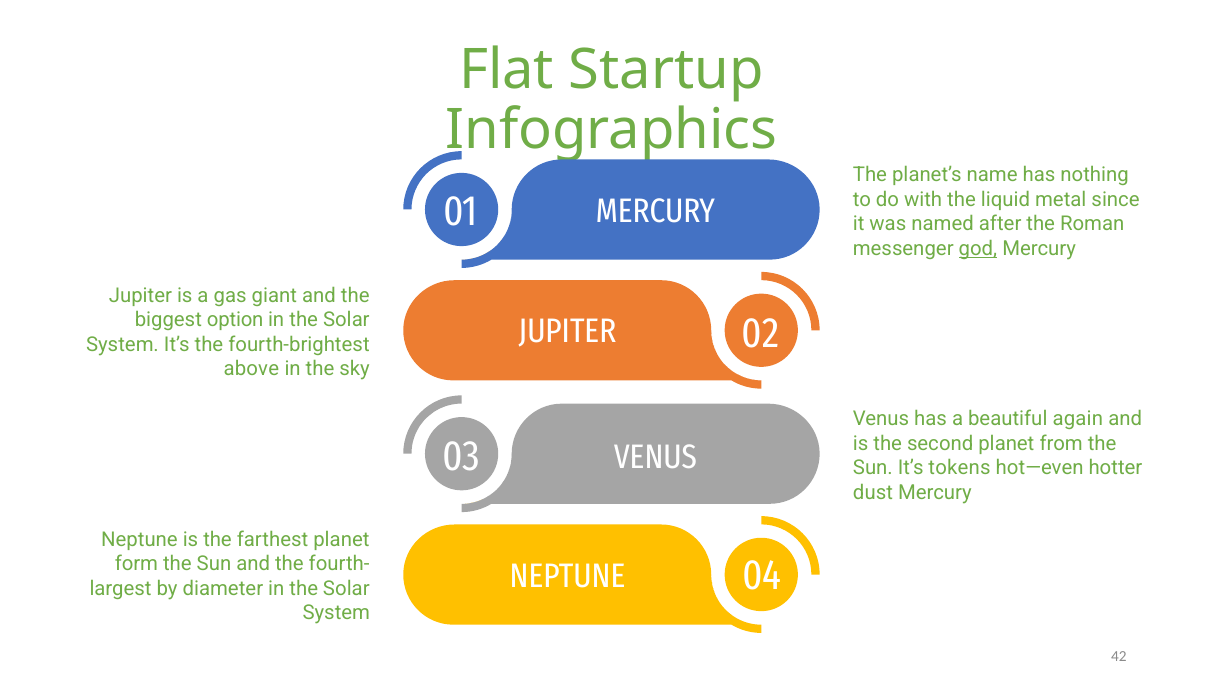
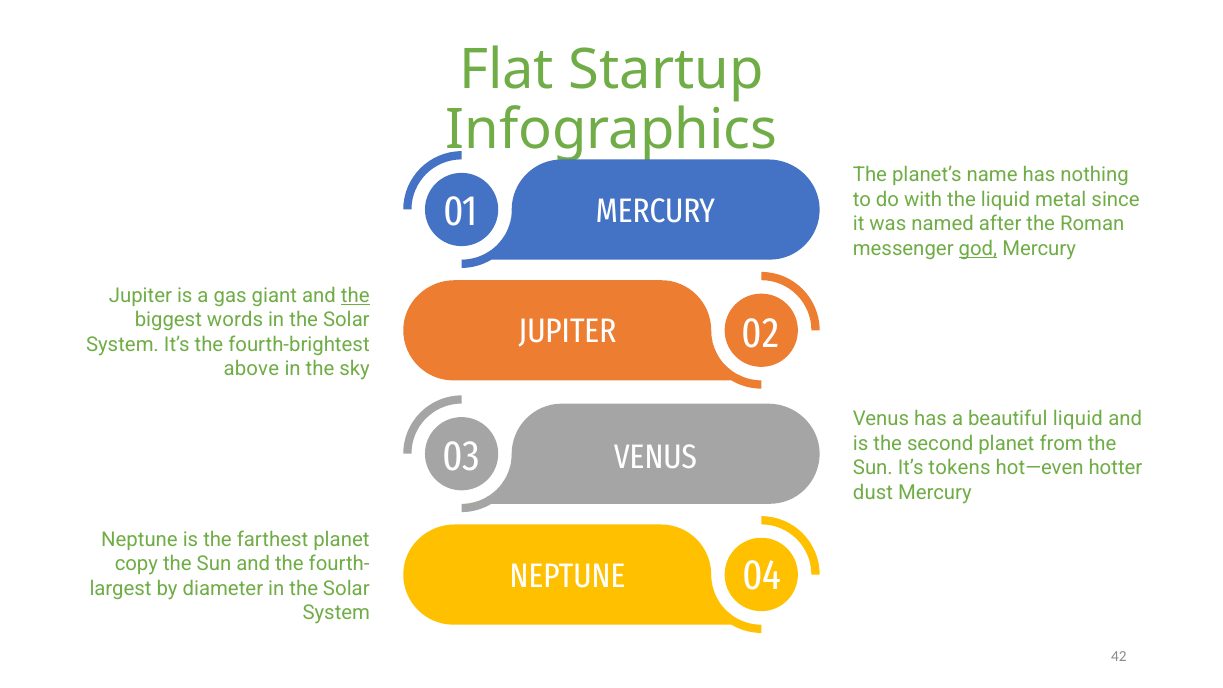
the at (355, 296) underline: none -> present
option: option -> words
beautiful again: again -> liquid
form: form -> copy
